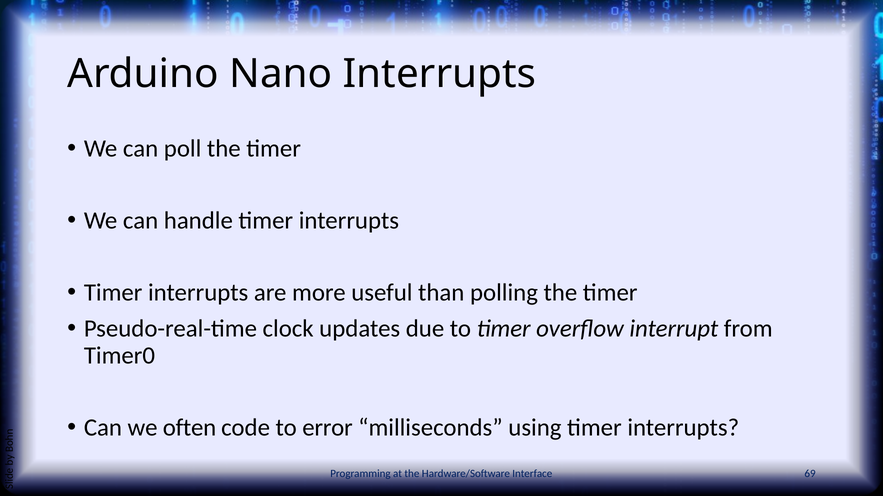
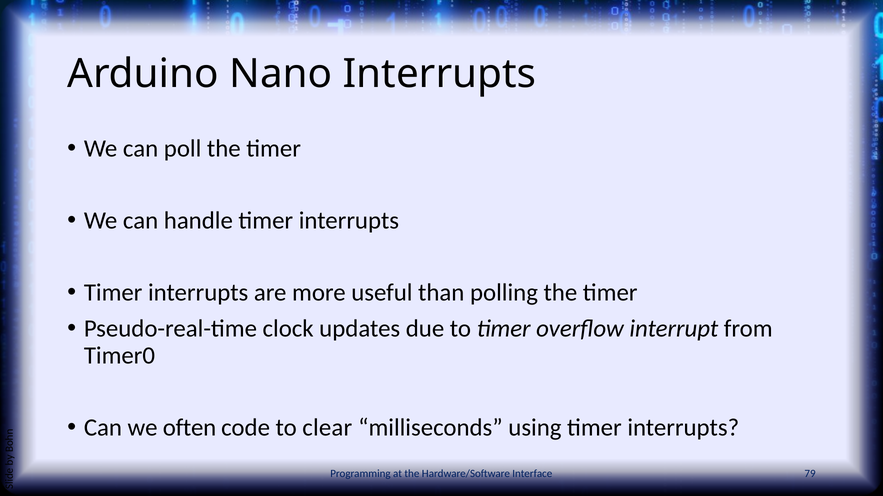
error: error -> clear
69: 69 -> 79
